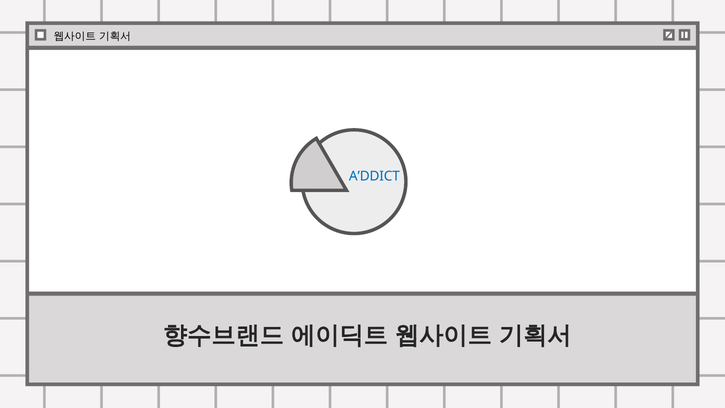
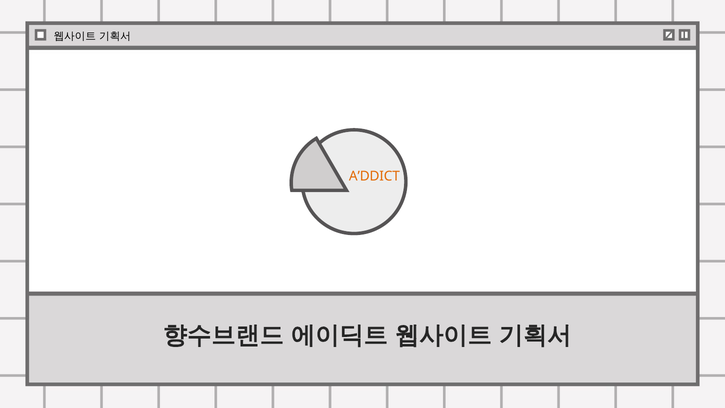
A’DDICT colour: blue -> orange
